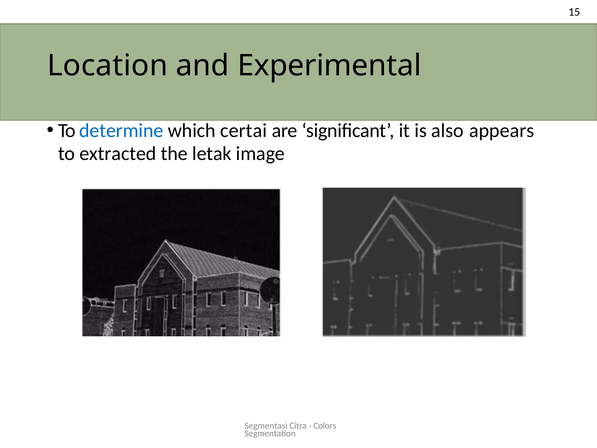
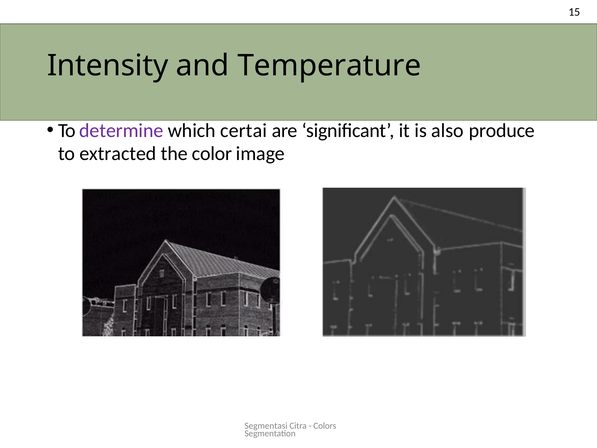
Location: Location -> Intensity
Experimental: Experimental -> Temperature
determine colour: blue -> purple
appears: appears -> produce
letak: letak -> color
